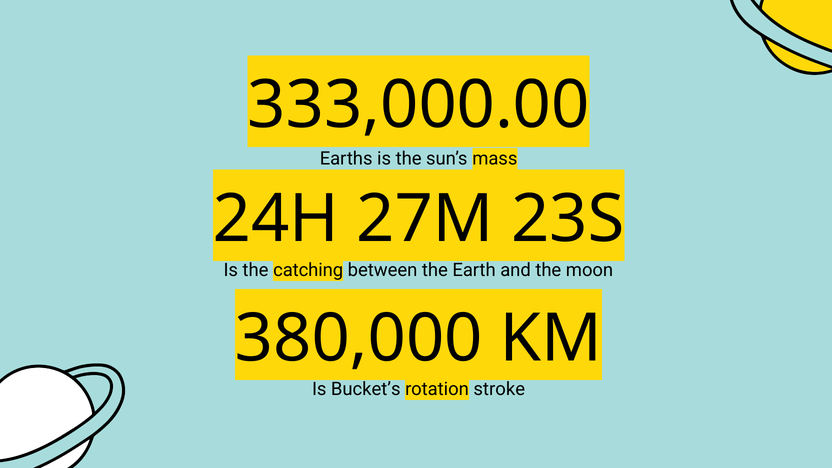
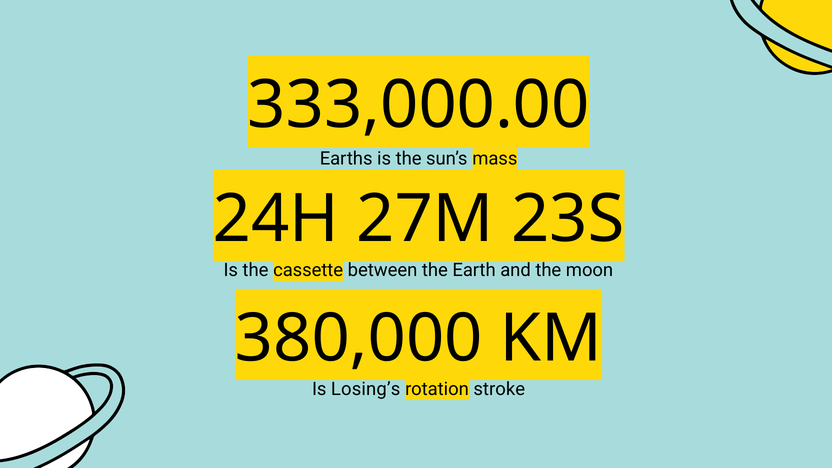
catching: catching -> cassette
Bucket’s: Bucket’s -> Losing’s
